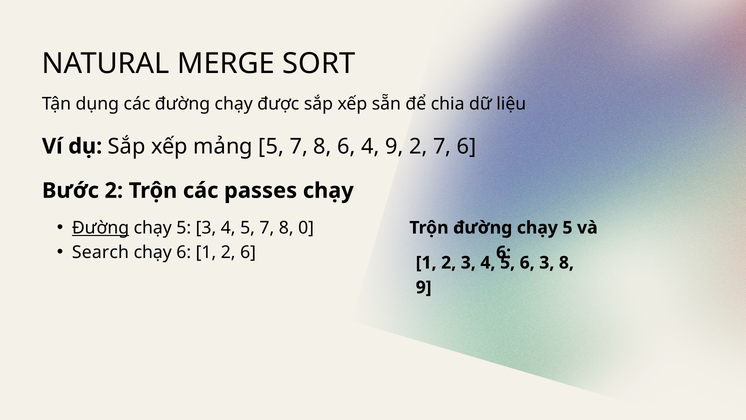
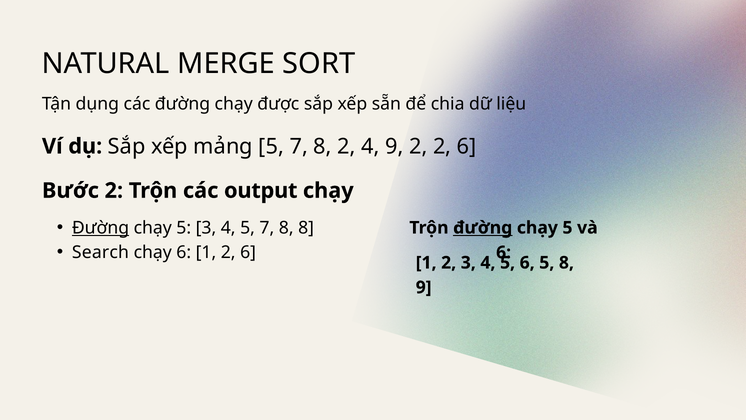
8 6: 6 -> 2
2 7: 7 -> 2
passes: passes -> output
8 0: 0 -> 8
đường at (483, 228) underline: none -> present
6 3: 3 -> 5
